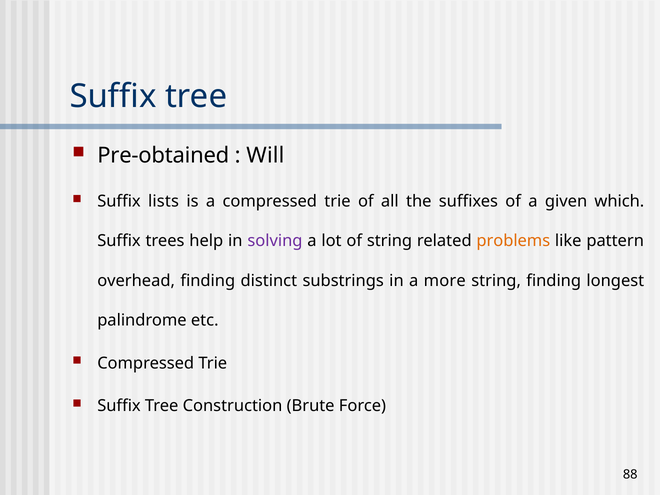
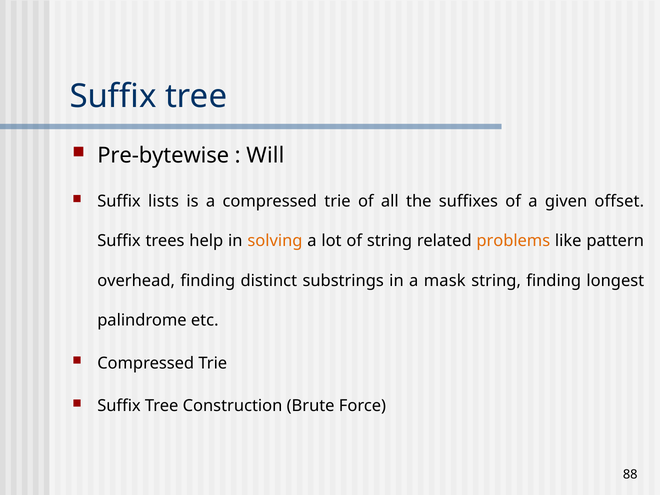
Pre-obtained: Pre-obtained -> Pre-bytewise
which: which -> offset
solving colour: purple -> orange
more: more -> mask
